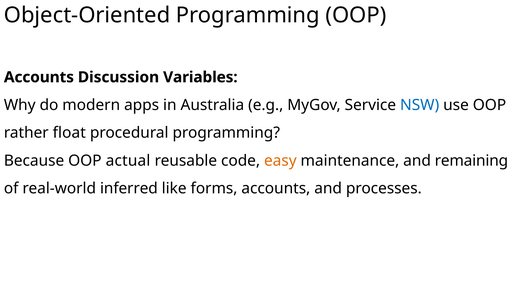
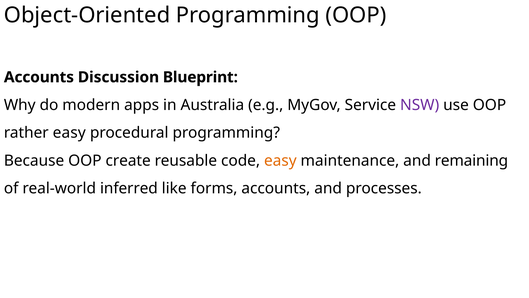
Variables: Variables -> Blueprint
NSW colour: blue -> purple
rather float: float -> easy
actual: actual -> create
